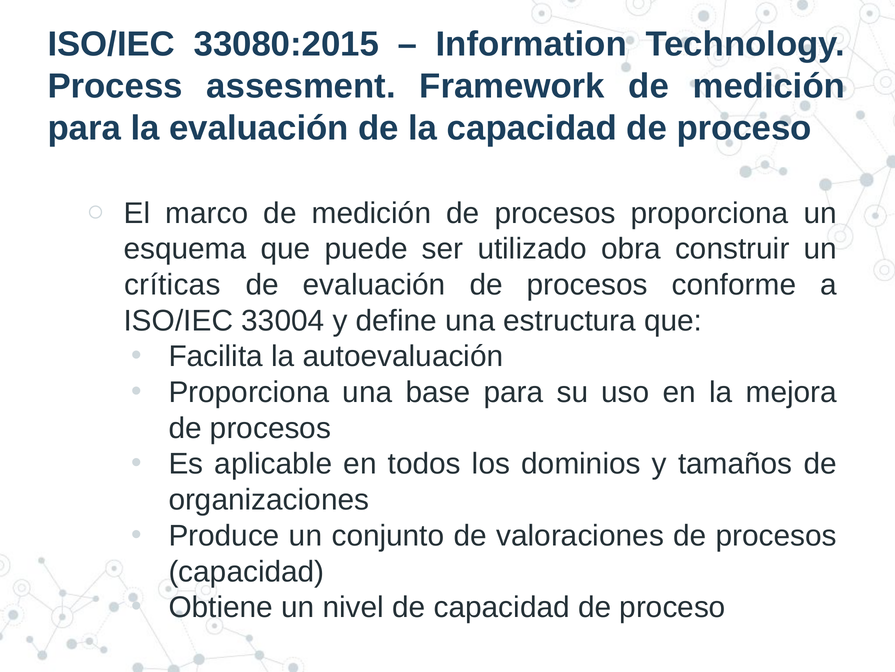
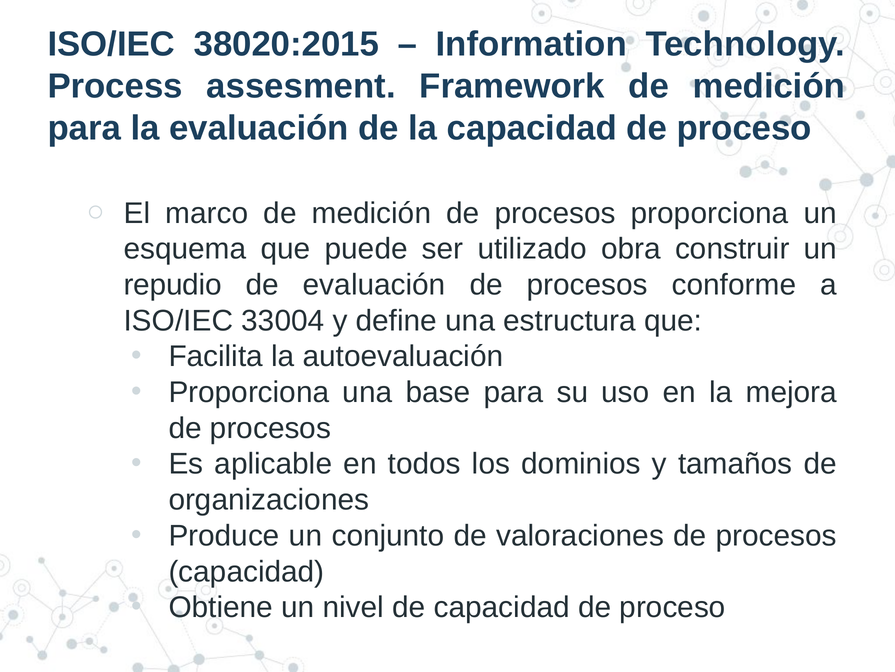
33080:2015: 33080:2015 -> 38020:2015
críticas: críticas -> repudio
